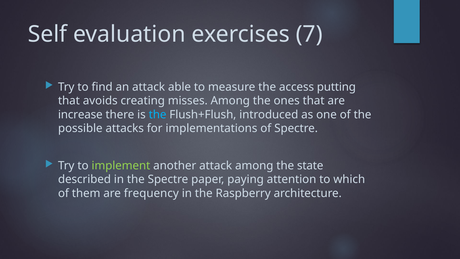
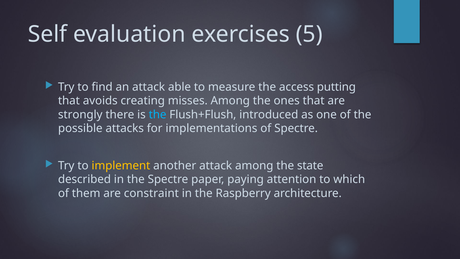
7: 7 -> 5
increase: increase -> strongly
implement colour: light green -> yellow
frequency: frequency -> constraint
